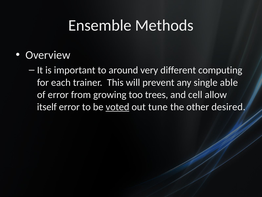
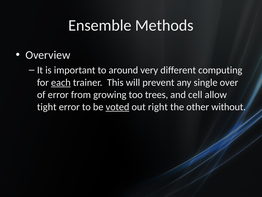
each underline: none -> present
able: able -> over
itself: itself -> tight
tune: tune -> right
desired: desired -> without
